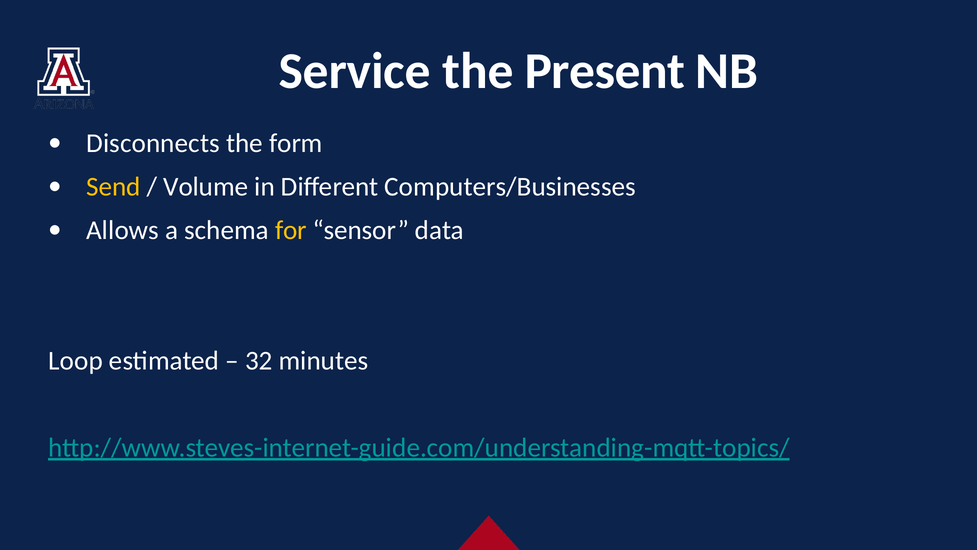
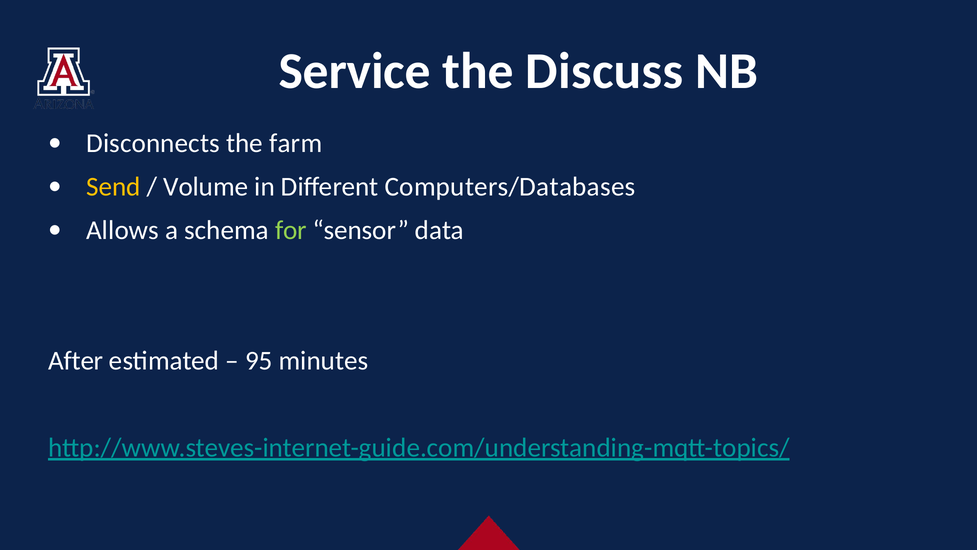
Present: Present -> Discuss
form: form -> farm
Computers/Businesses: Computers/Businesses -> Computers/Databases
for colour: yellow -> light green
Loop: Loop -> After
32: 32 -> 95
